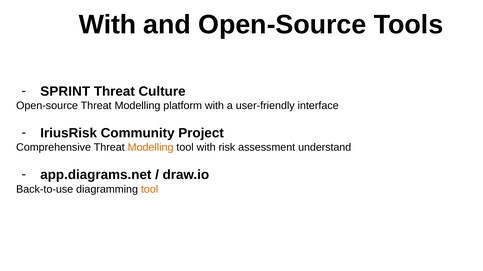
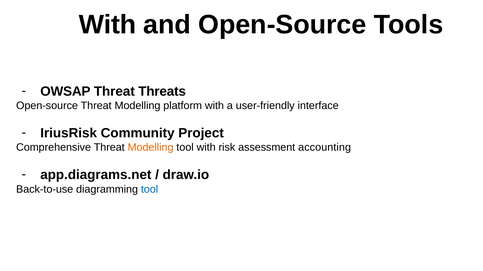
SPRINT: SPRINT -> OWSAP
Culture: Culture -> Threats
understand: understand -> accounting
tool at (150, 190) colour: orange -> blue
